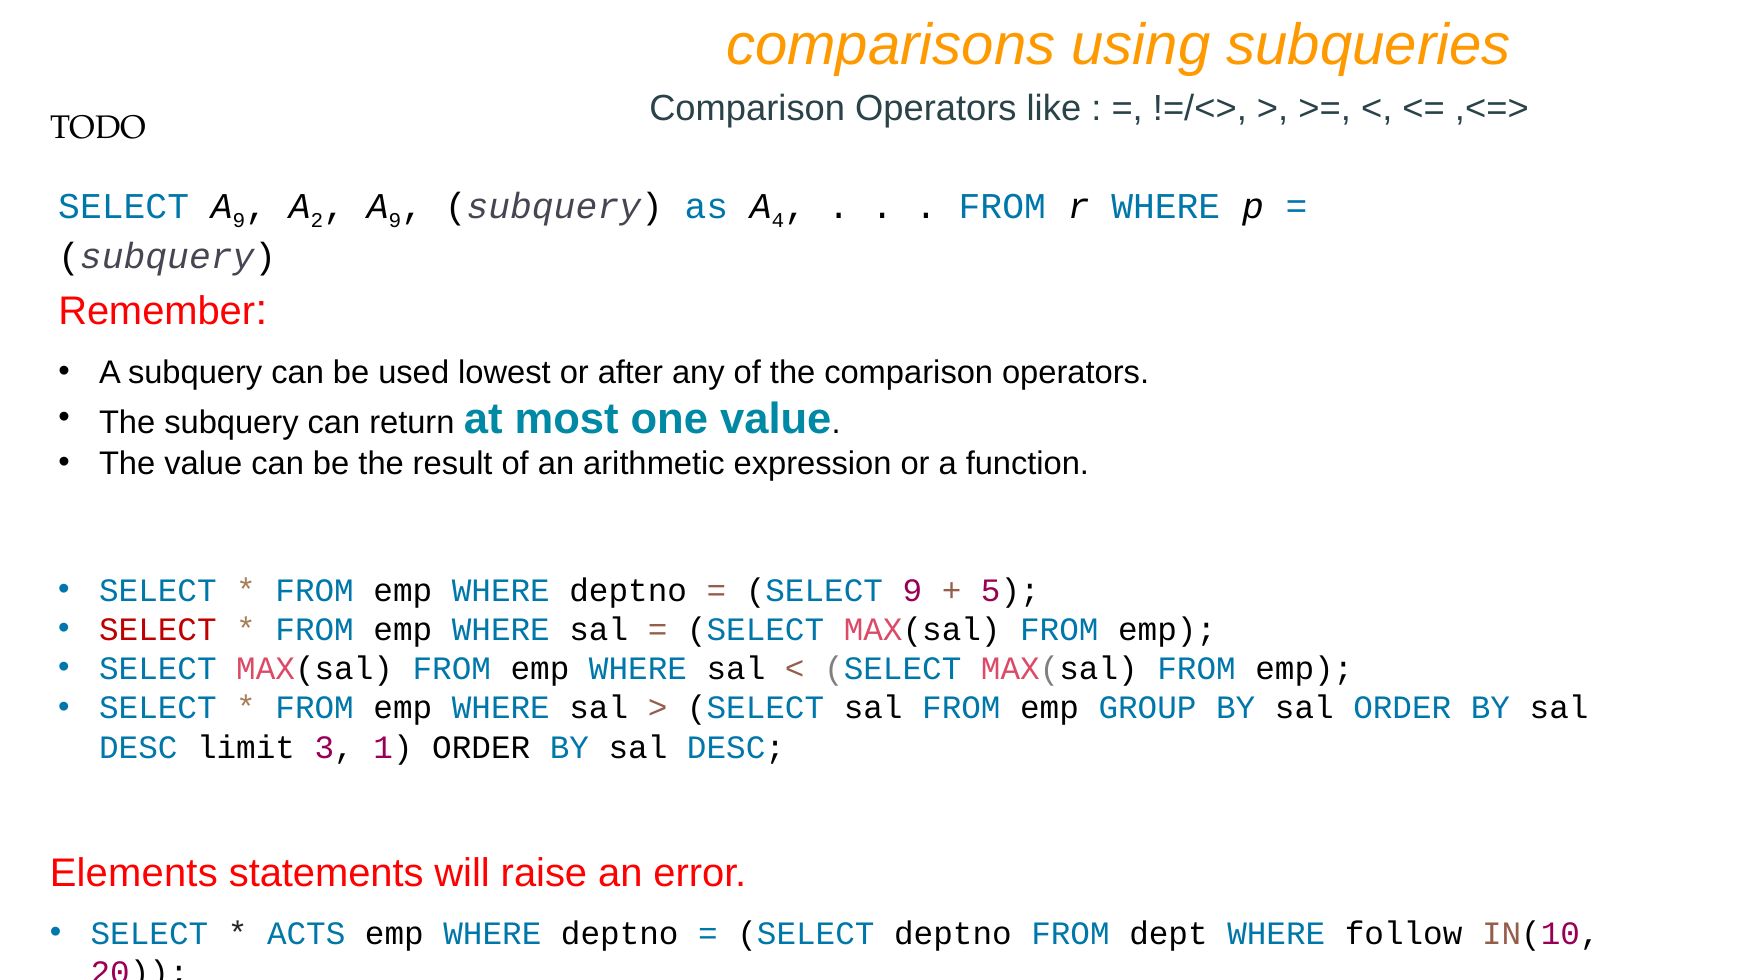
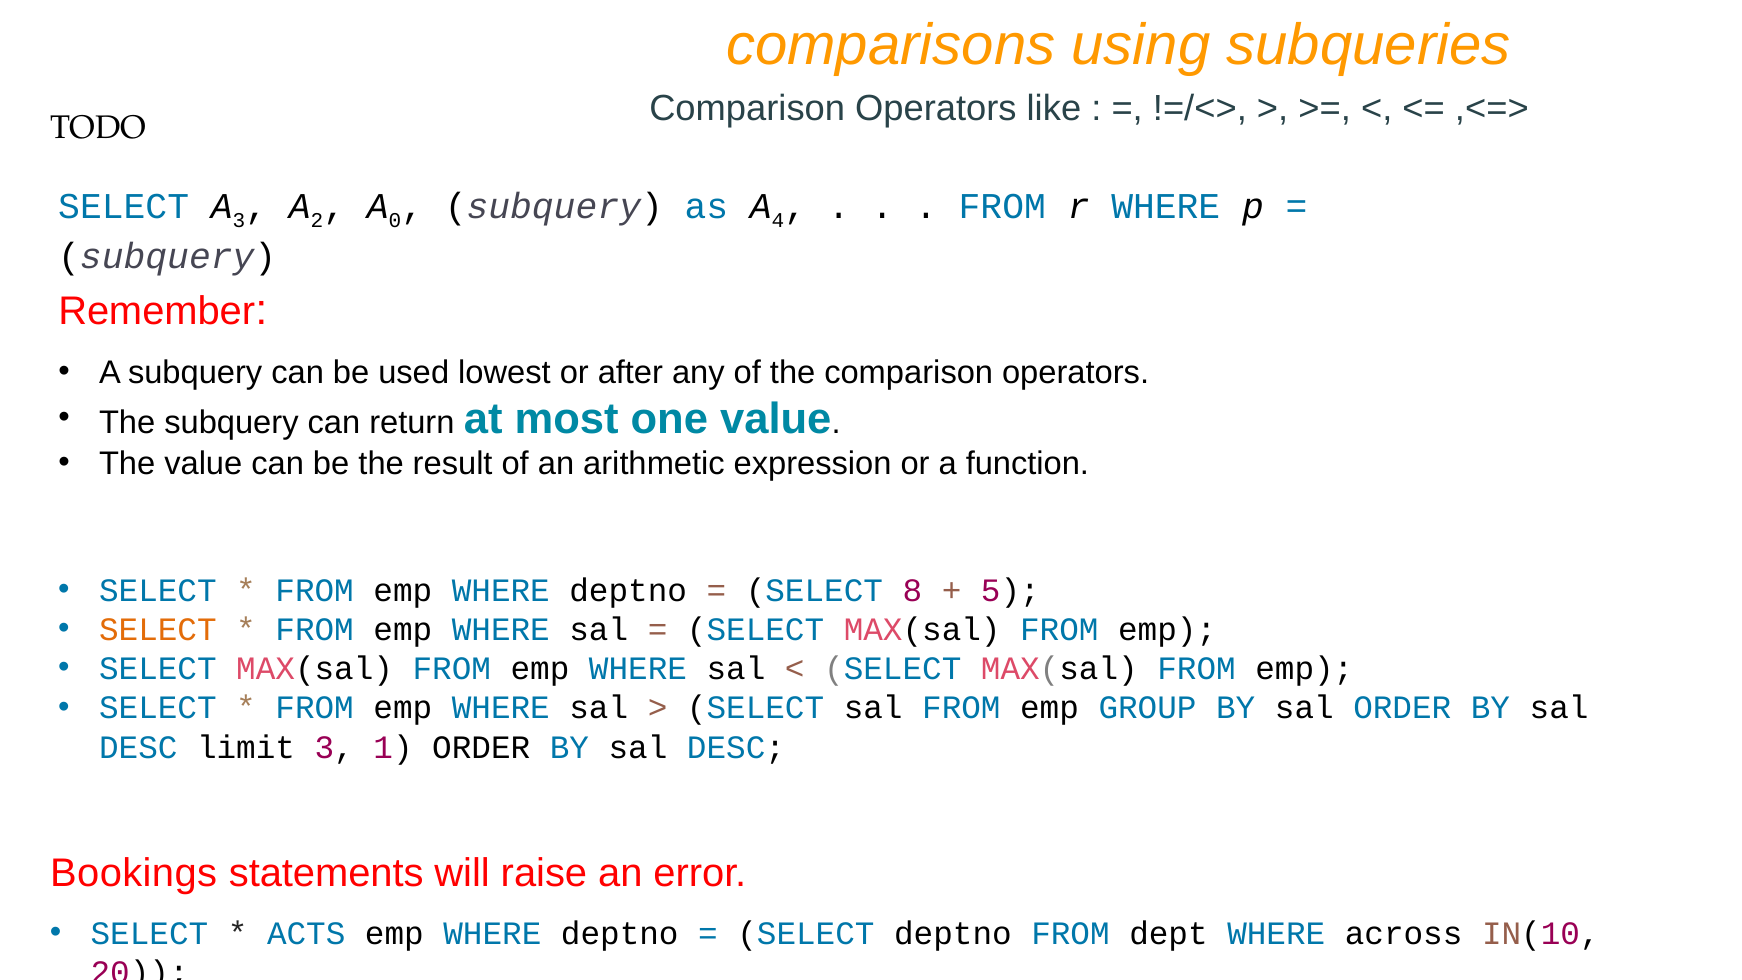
SELECT A 9: 9 -> 3
9 at (395, 221): 9 -> 0
SELECT 9: 9 -> 8
SELECT at (158, 630) colour: red -> orange
Elements: Elements -> Bookings
follow: follow -> across
